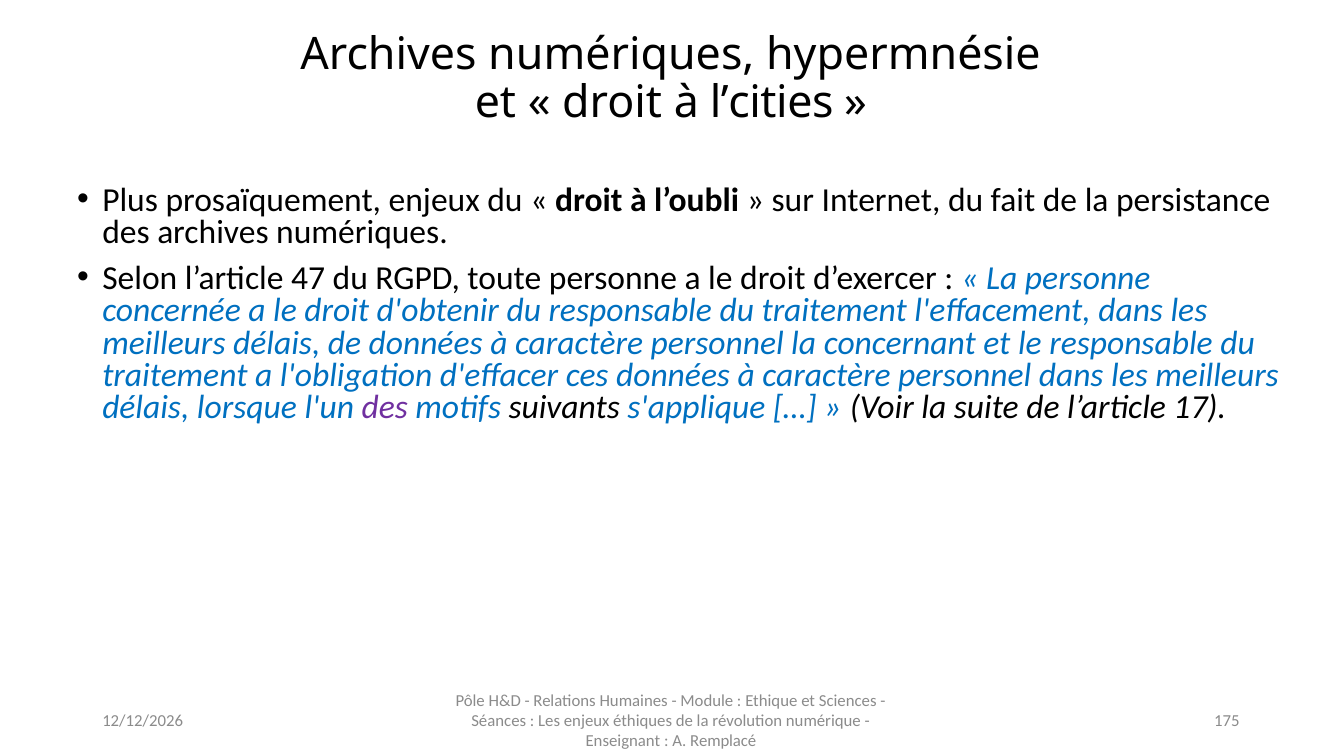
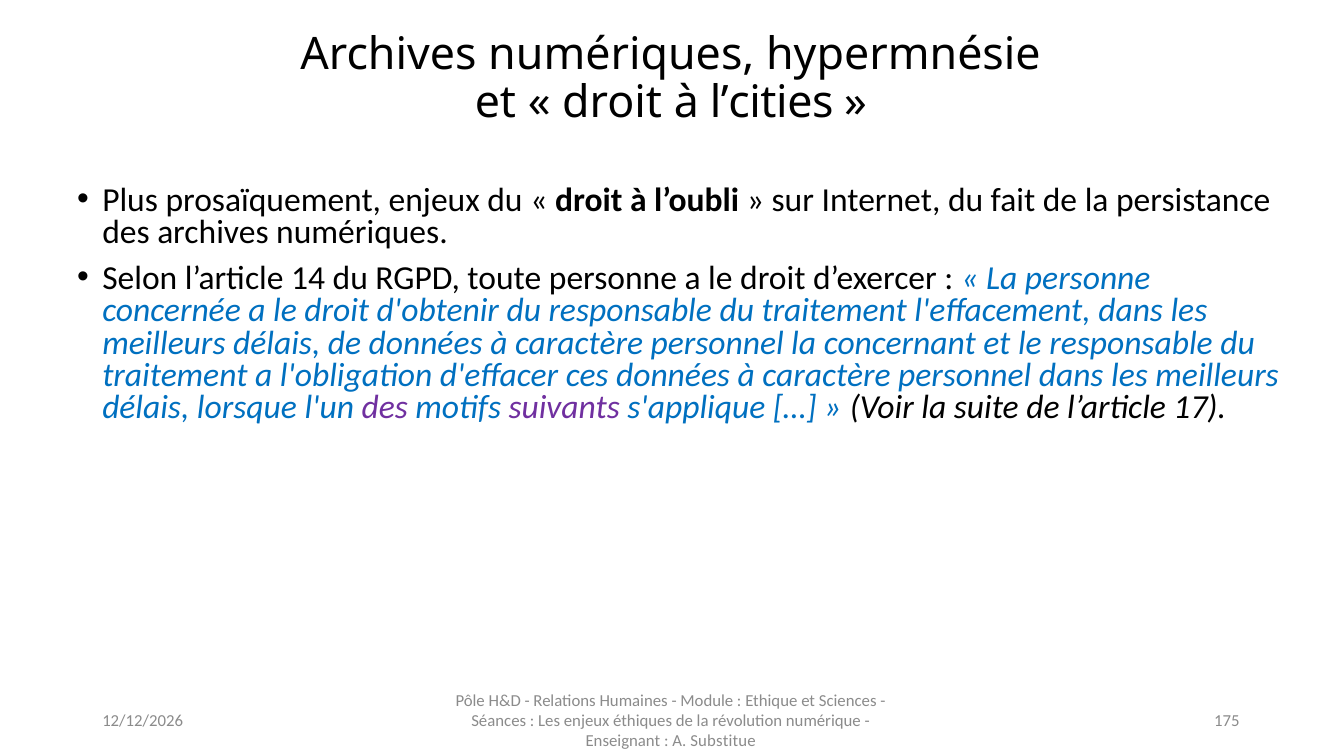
47: 47 -> 14
suivants colour: black -> purple
Remplacé: Remplacé -> Substitue
